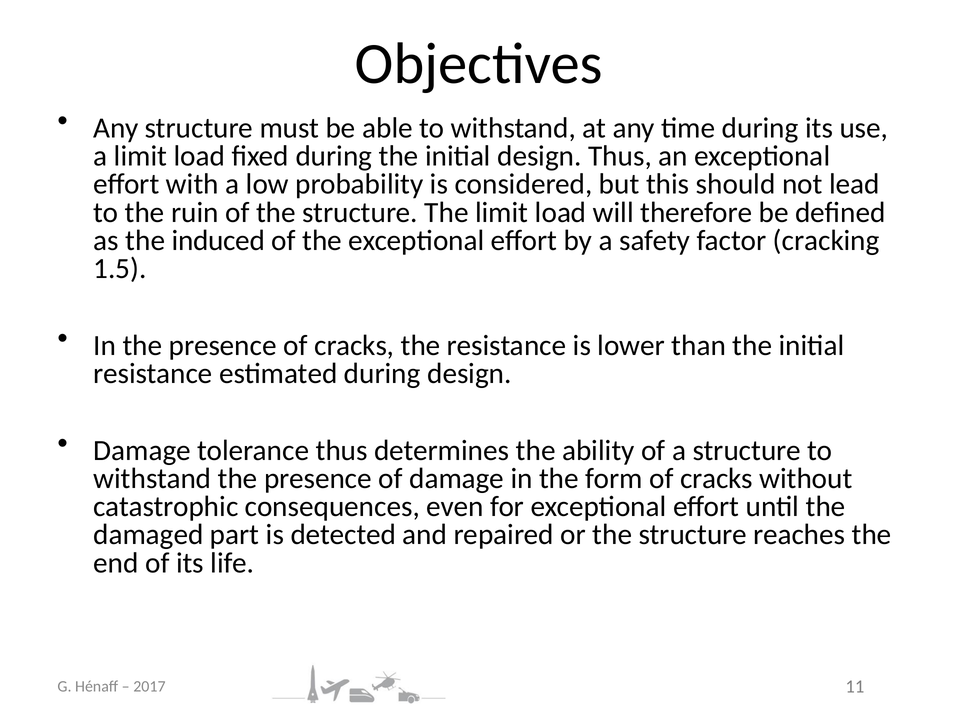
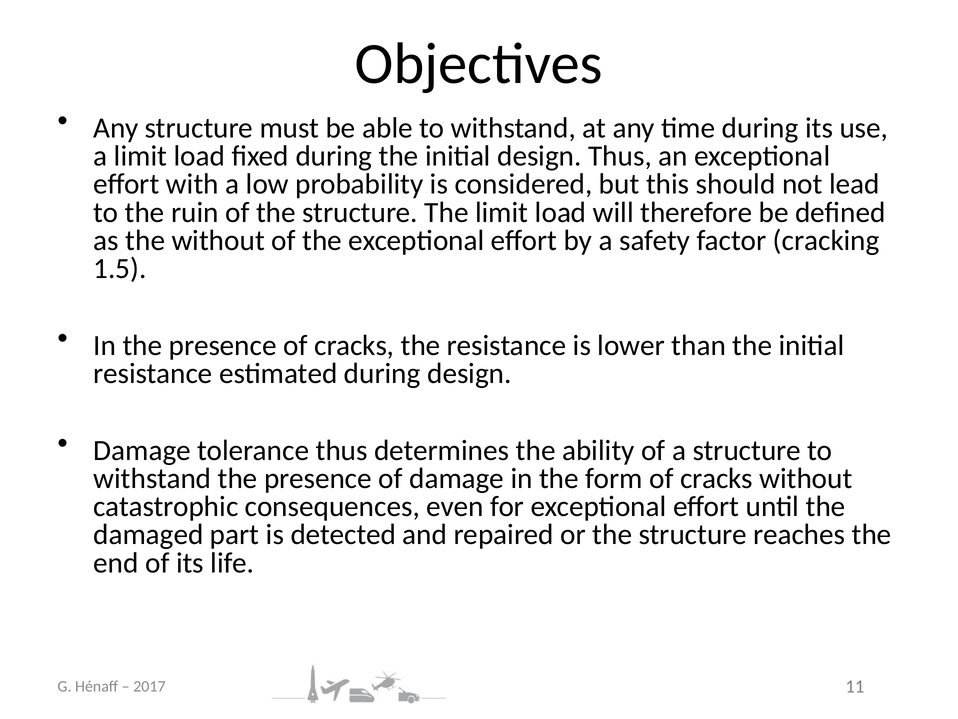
the induced: induced -> without
